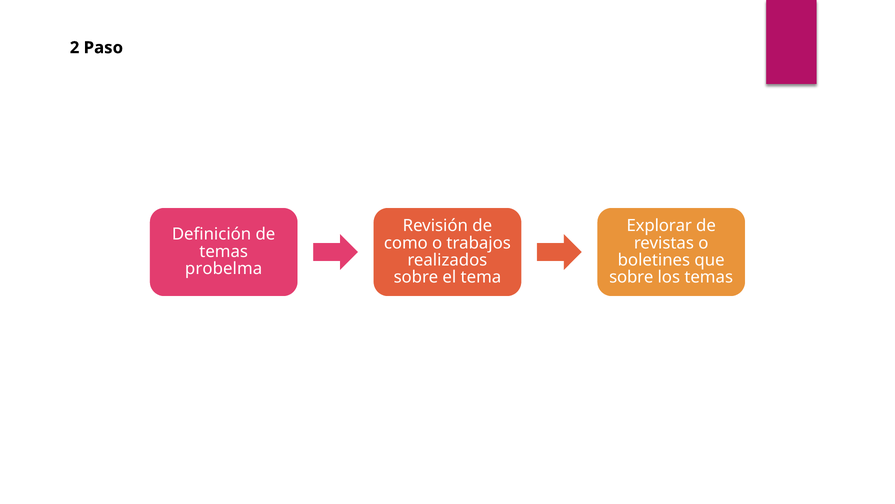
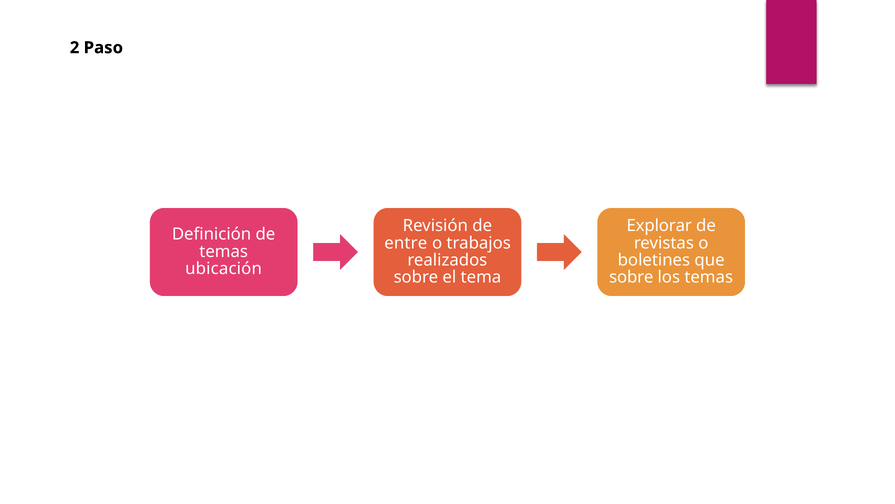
como: como -> entre
probelma: probelma -> ubicación
